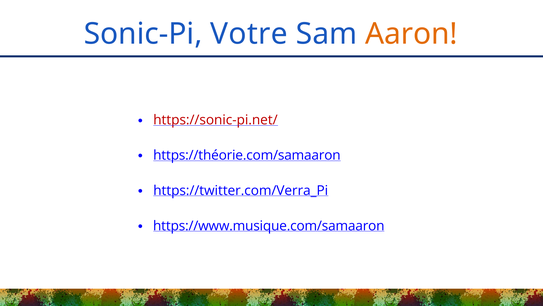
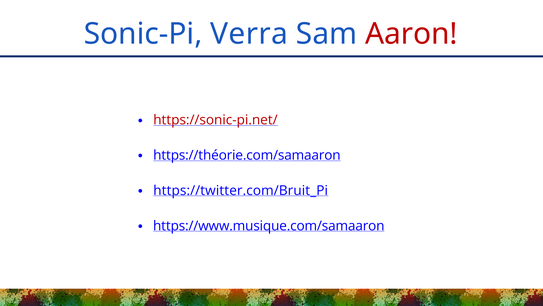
Votre: Votre -> Verra
Aaron colour: orange -> red
https://twitter.com/Verra_Pi: https://twitter.com/Verra_Pi -> https://twitter.com/Bruit_Pi
